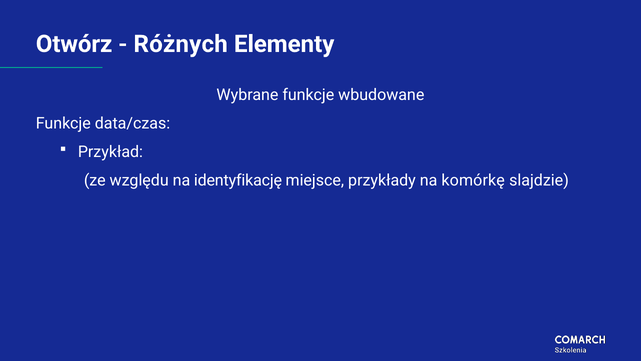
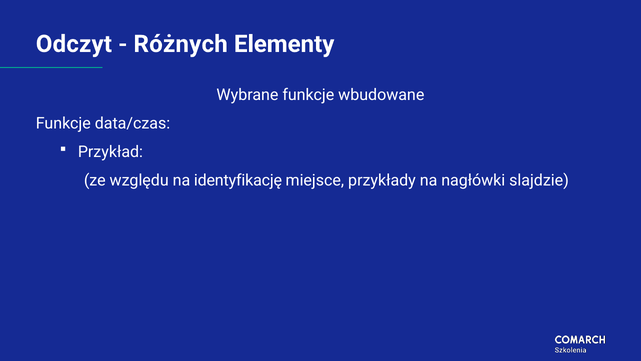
Otwórz: Otwórz -> Odczyt
komórkę: komórkę -> nagłówki
